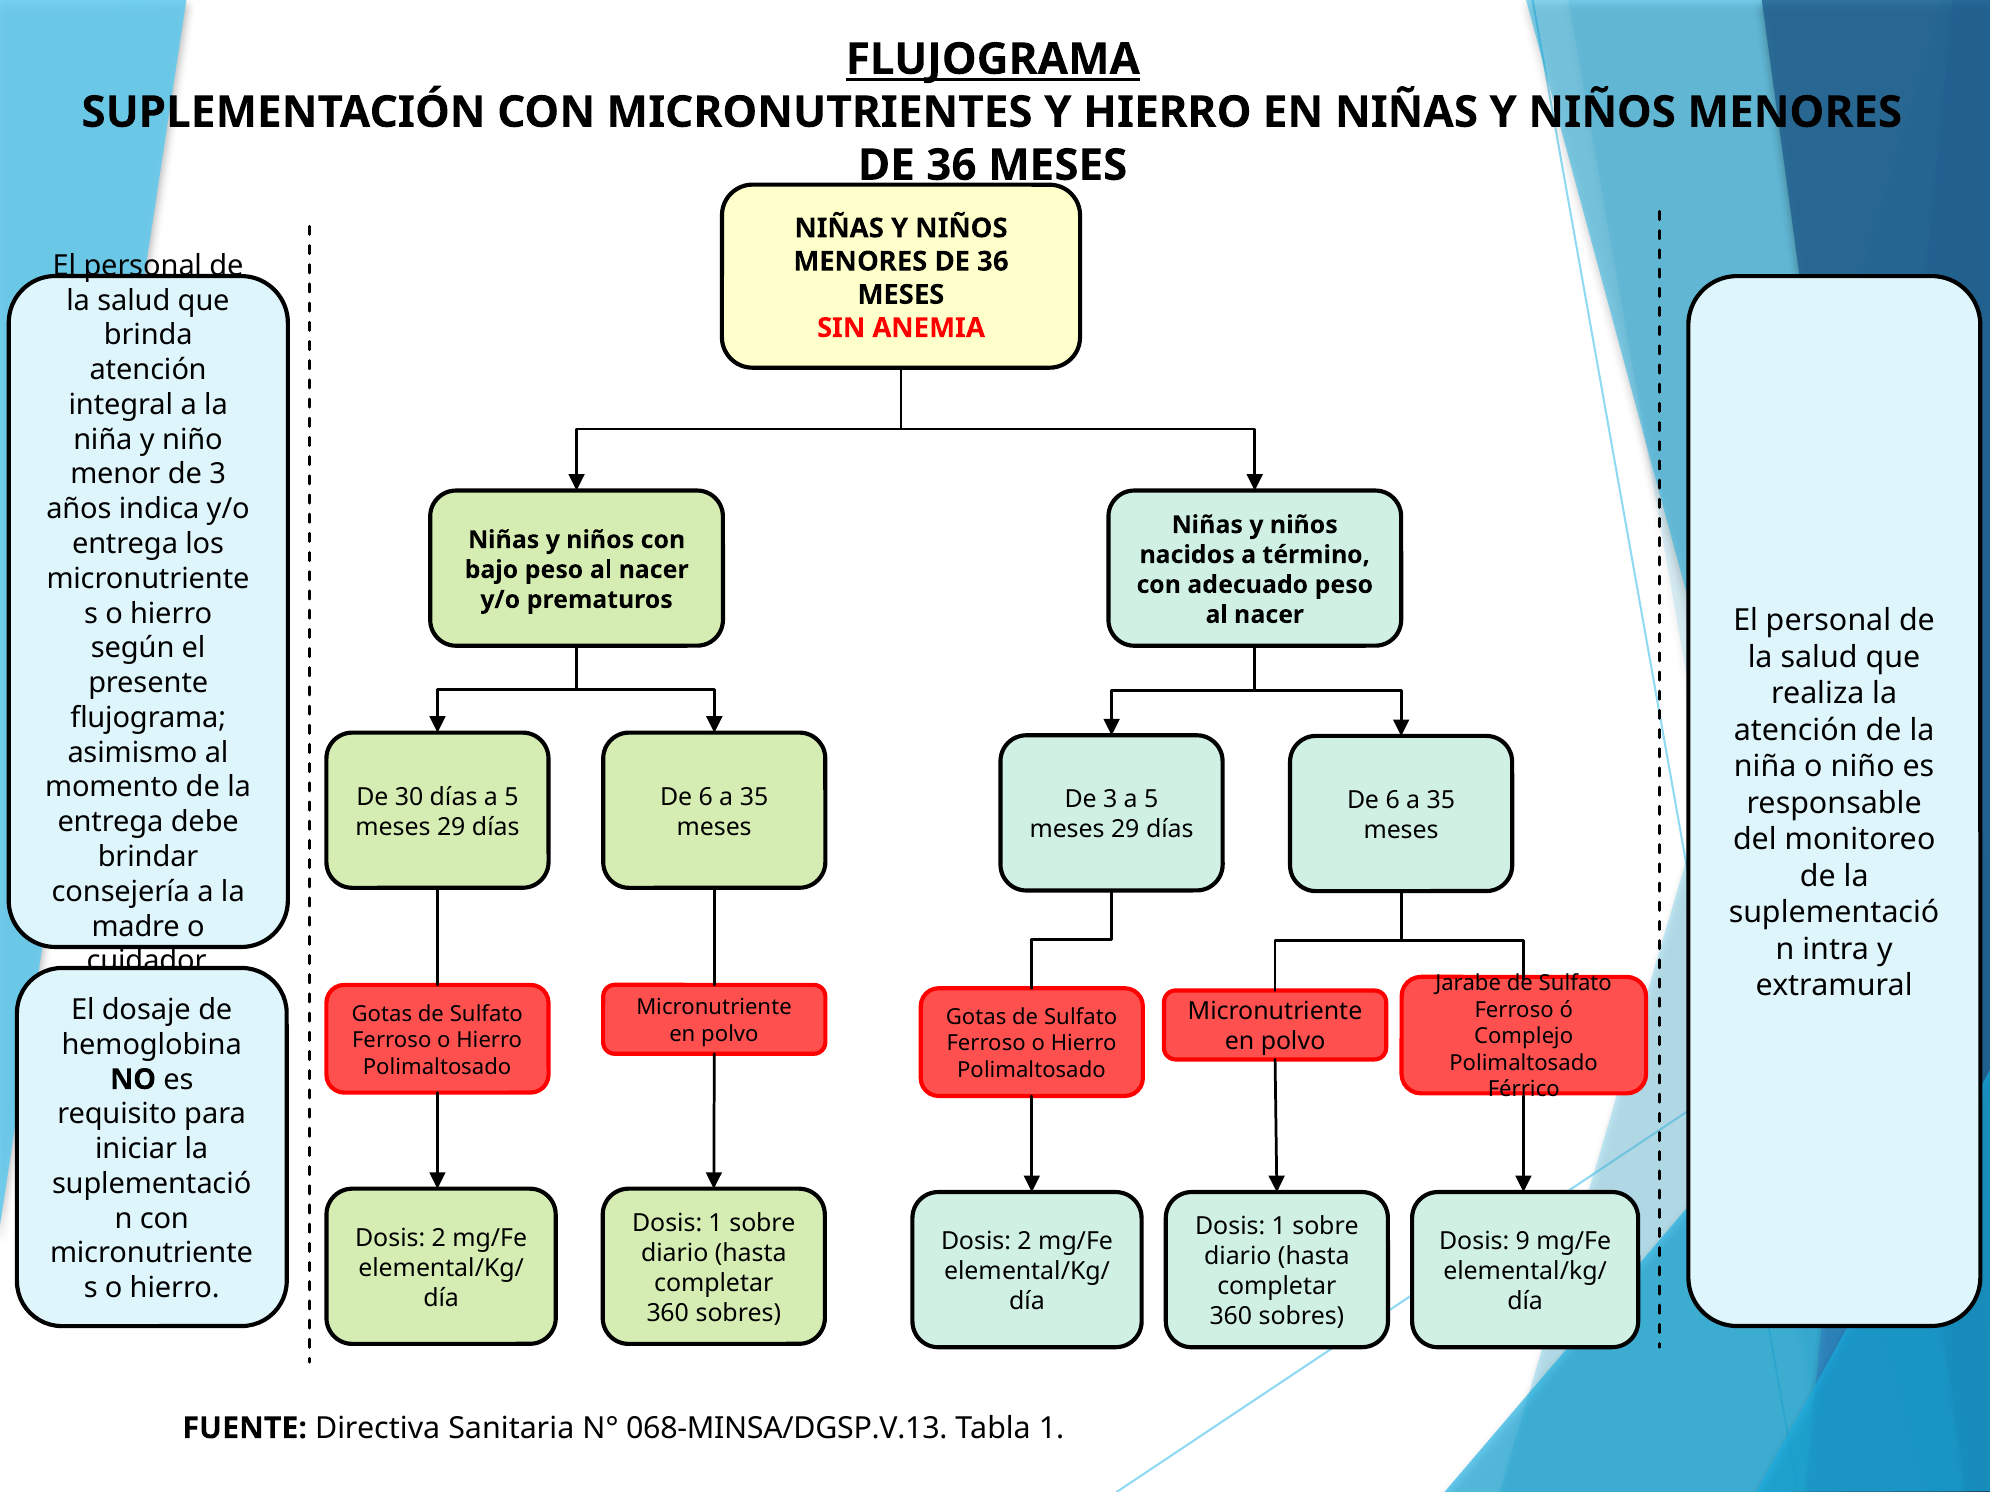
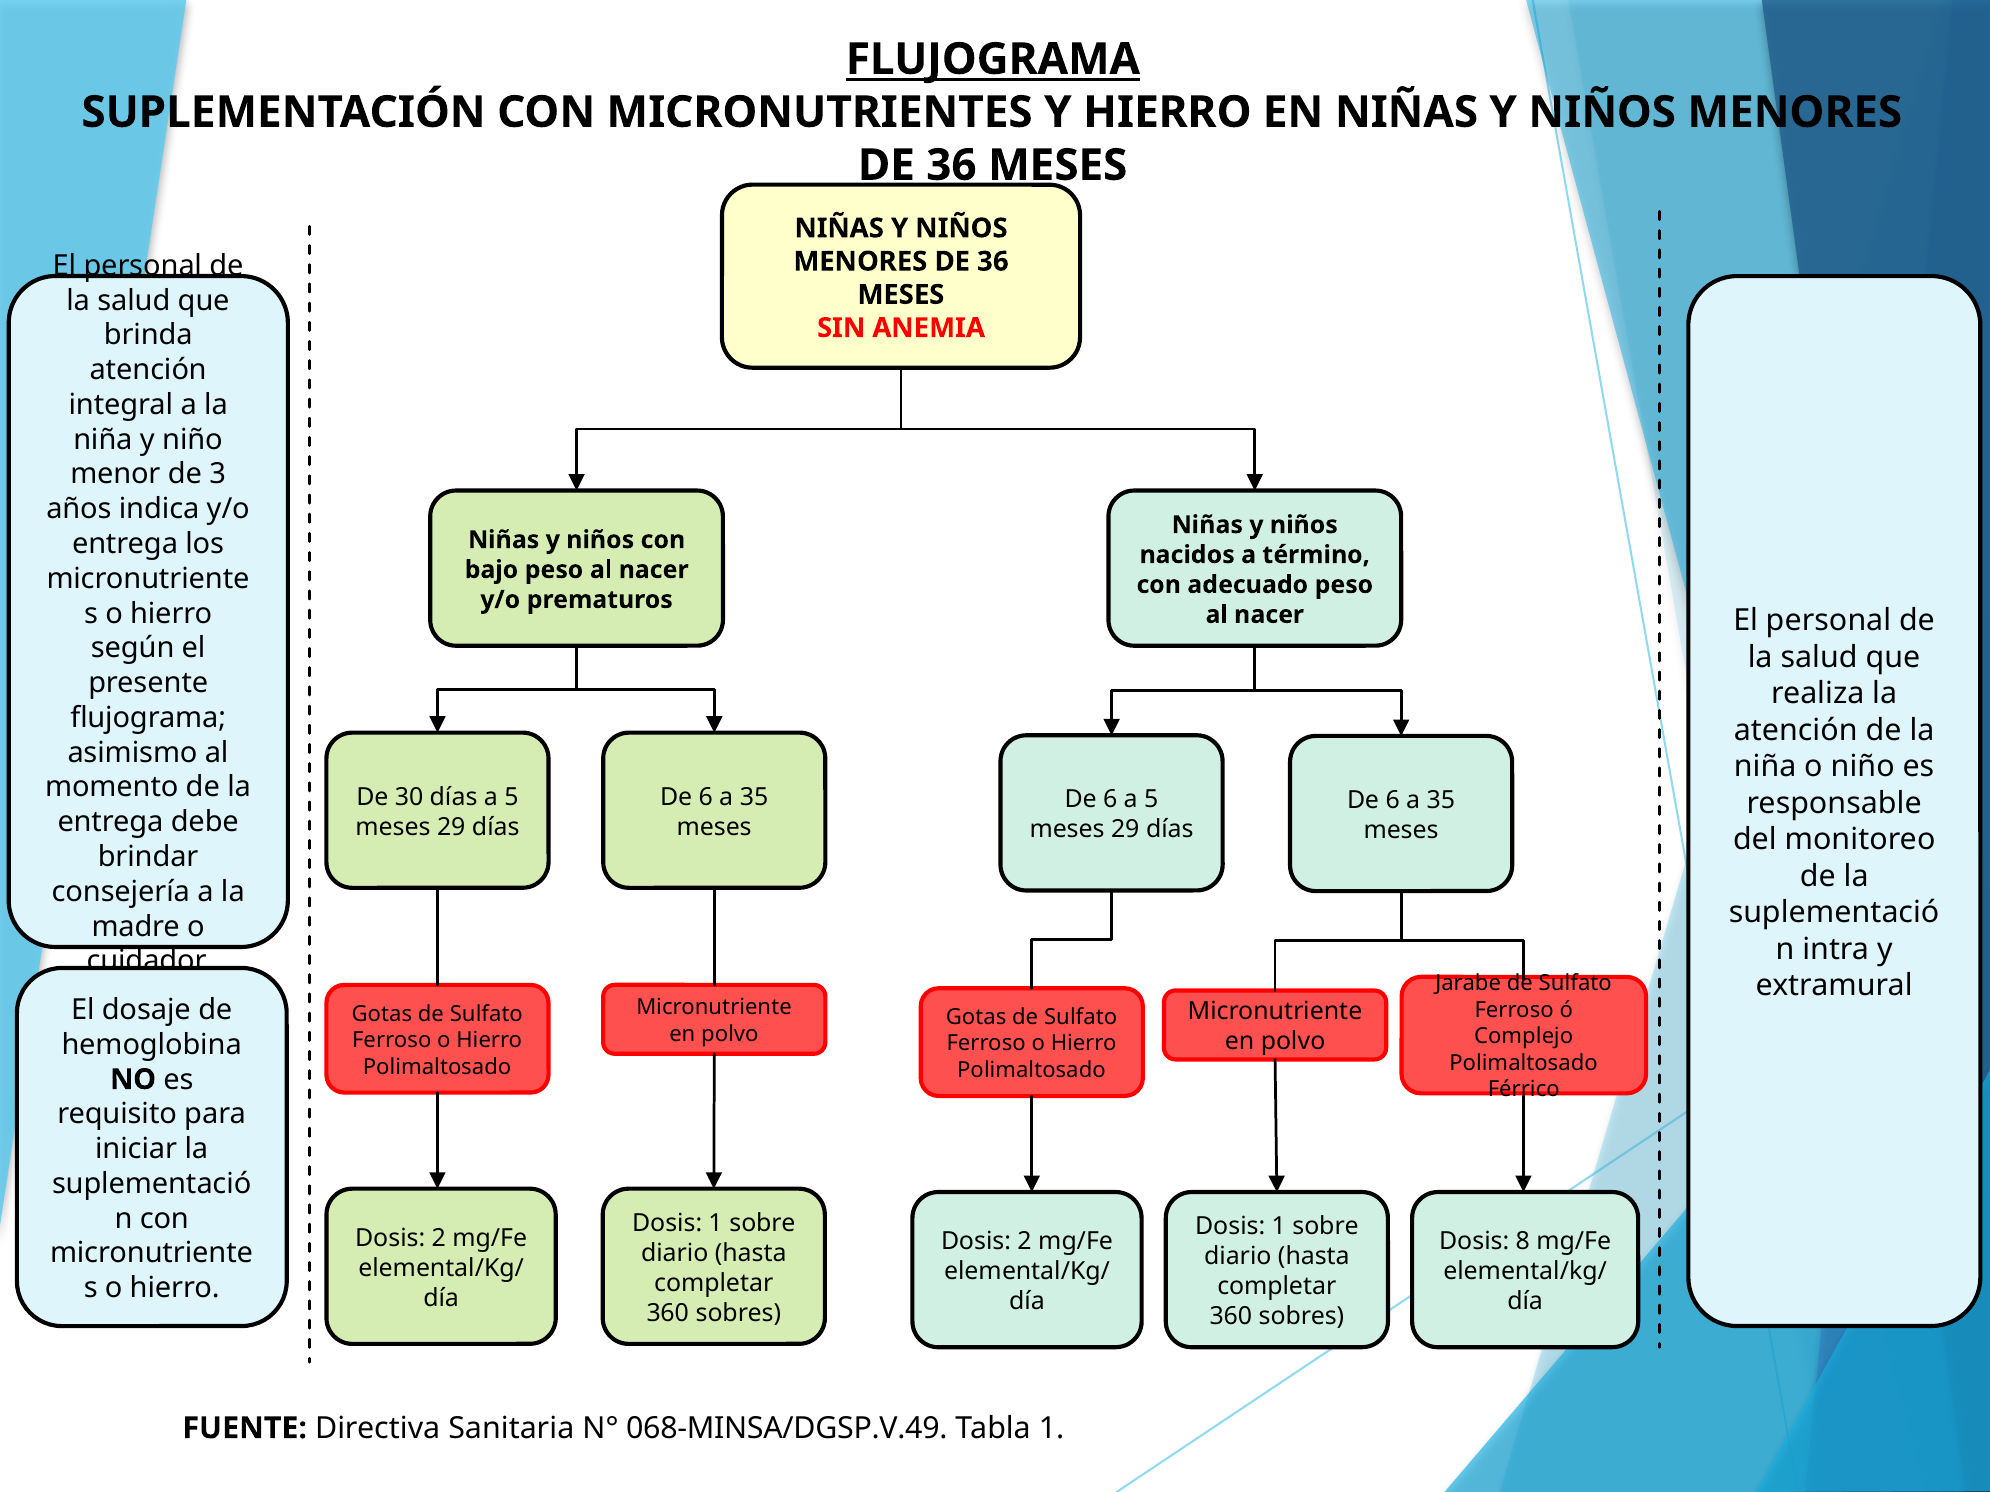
3 at (1110, 800): 3 -> 6
9: 9 -> 8
068-MINSA/DGSP.V.13: 068-MINSA/DGSP.V.13 -> 068-MINSA/DGSP.V.49
